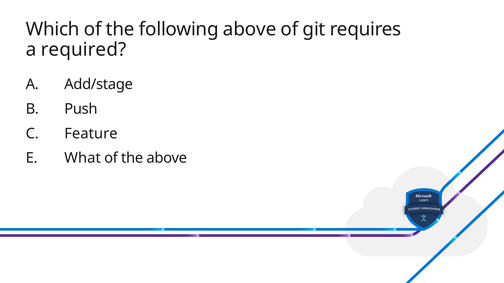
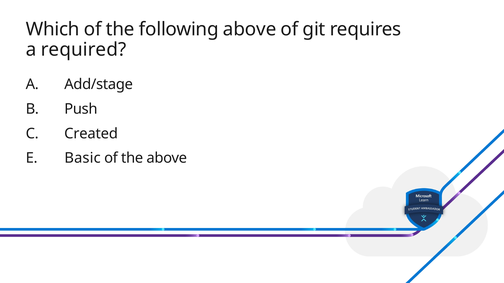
Feature: Feature -> Created
What: What -> Basic
